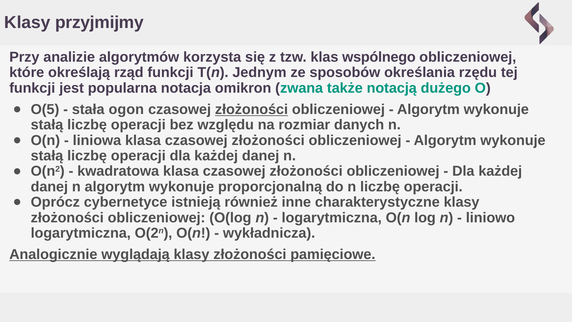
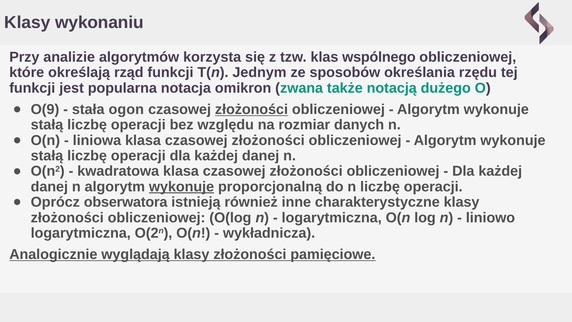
przyjmijmy: przyjmijmy -> wykonaniu
O(5: O(5 -> O(9
wykonuje at (182, 187) underline: none -> present
cybernetyce: cybernetyce -> obserwatora
